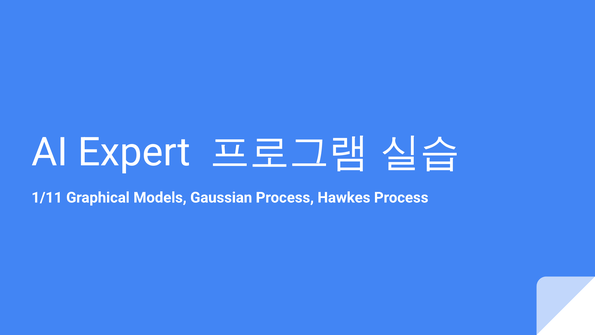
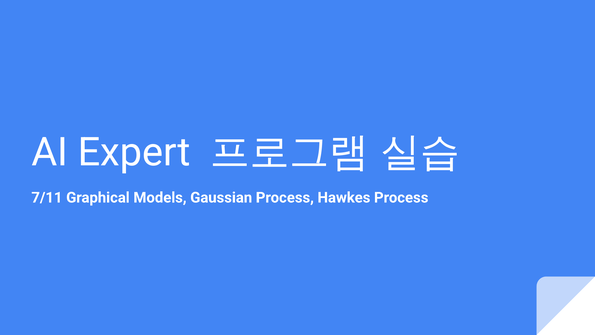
1/11: 1/11 -> 7/11
